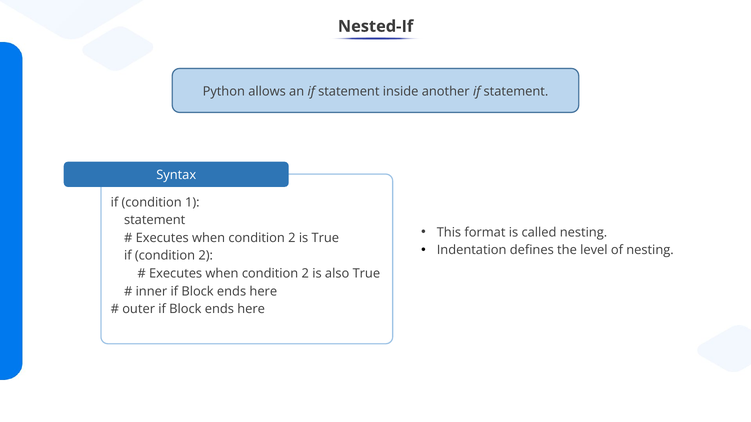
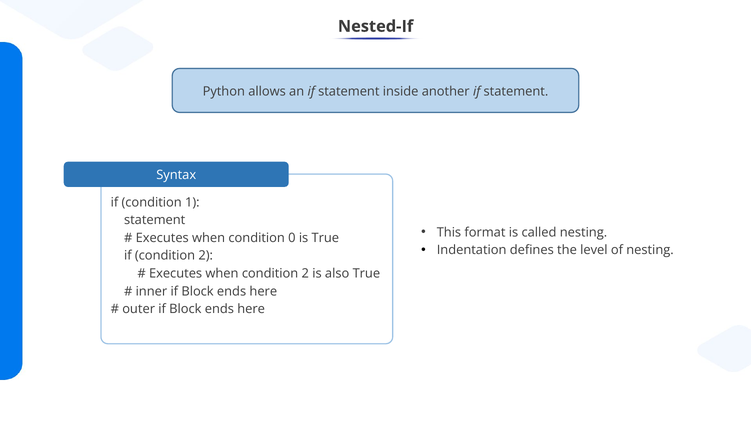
2 at (292, 238): 2 -> 0
